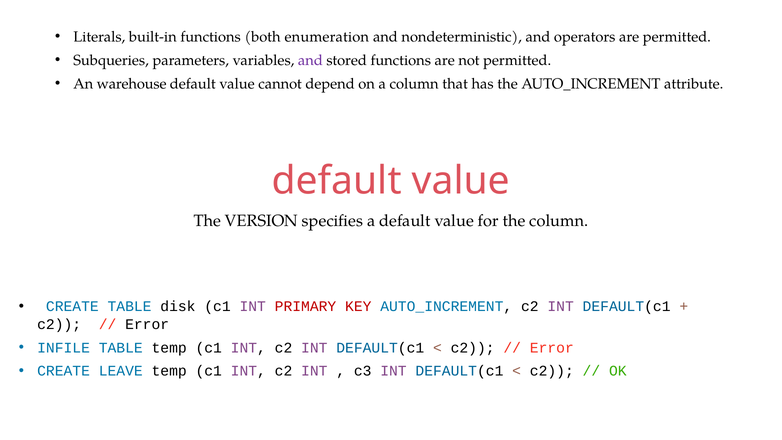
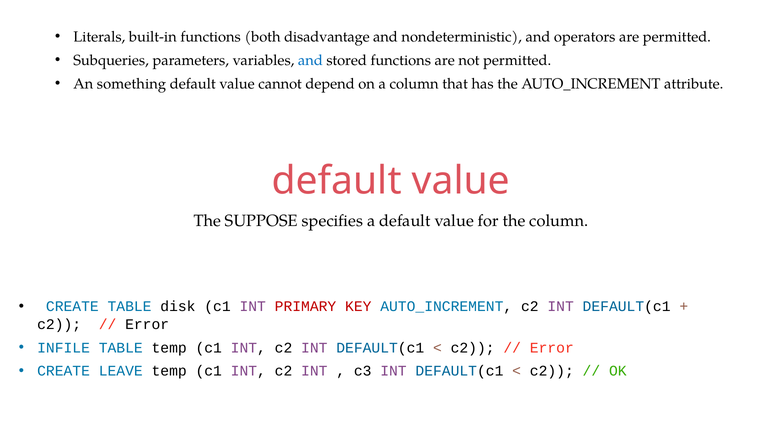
enumeration: enumeration -> disadvantage
and at (310, 60) colour: purple -> blue
warehouse: warehouse -> something
VERSION: VERSION -> SUPPOSE
